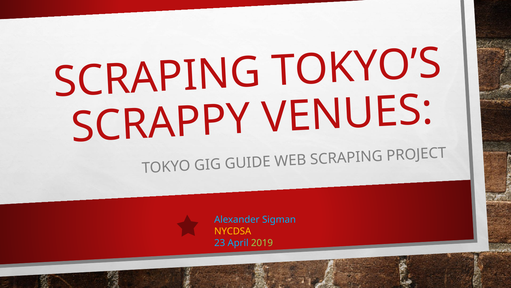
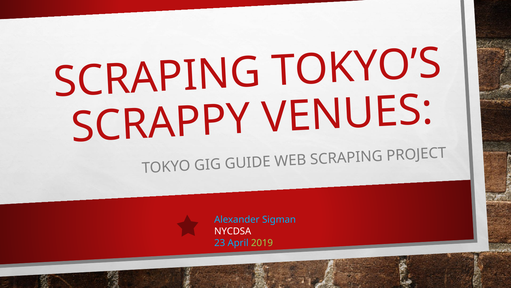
NYCDSA colour: yellow -> white
